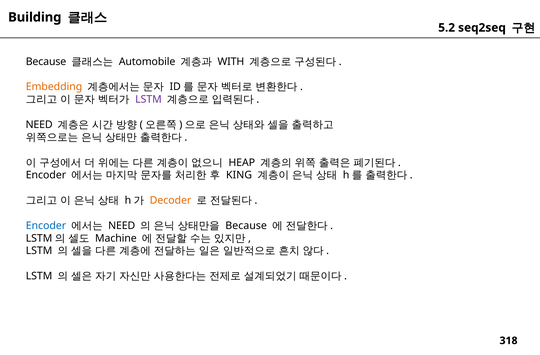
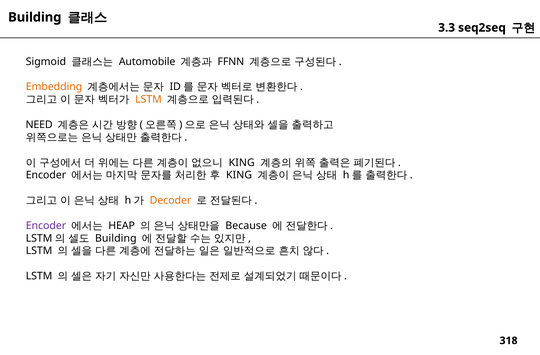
5.2: 5.2 -> 3.3
Because at (46, 62): Because -> Sigmoid
WITH: WITH -> FFNN
LSTM at (148, 99) colour: purple -> orange
HEAP at (242, 162): HEAP -> KING
Encoder at (46, 225) colour: blue -> purple
NEED at (122, 225): NEED -> HEAP
Machine at (116, 238): Machine -> Building
